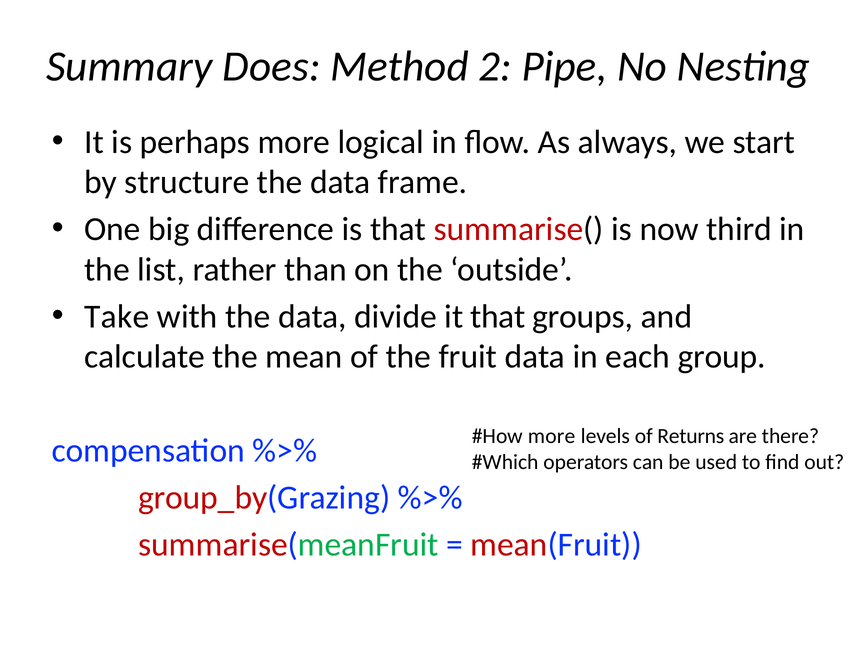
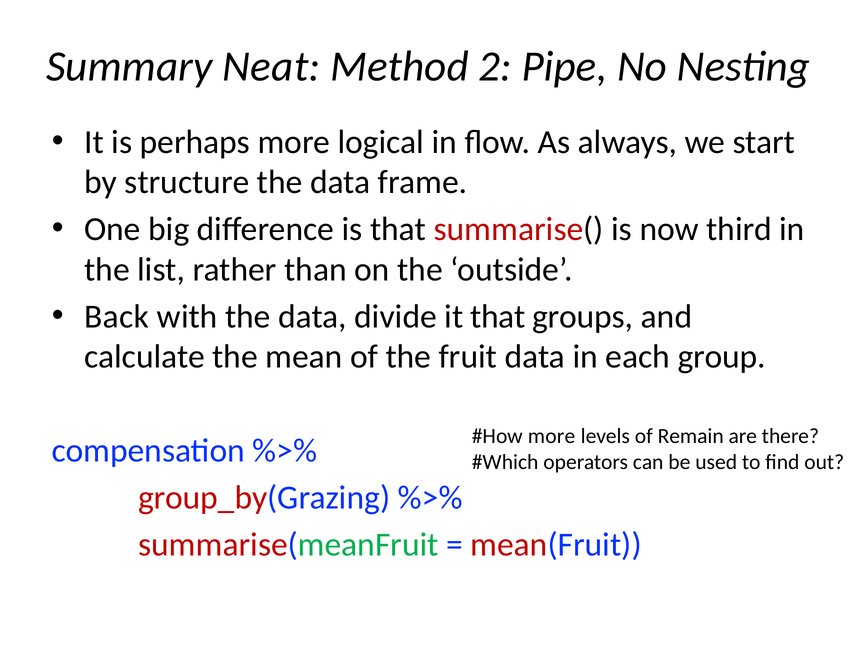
Does: Does -> Neat
Take: Take -> Back
Returns: Returns -> Remain
